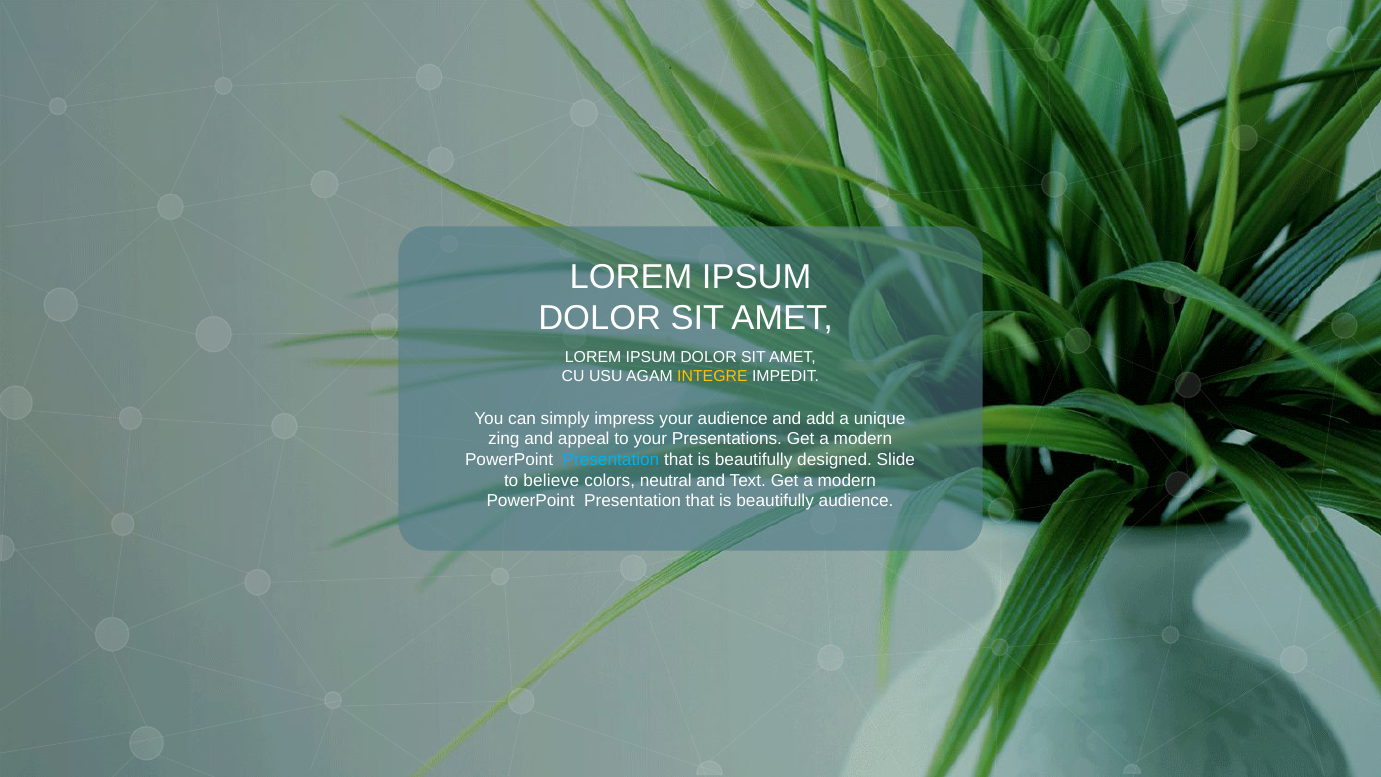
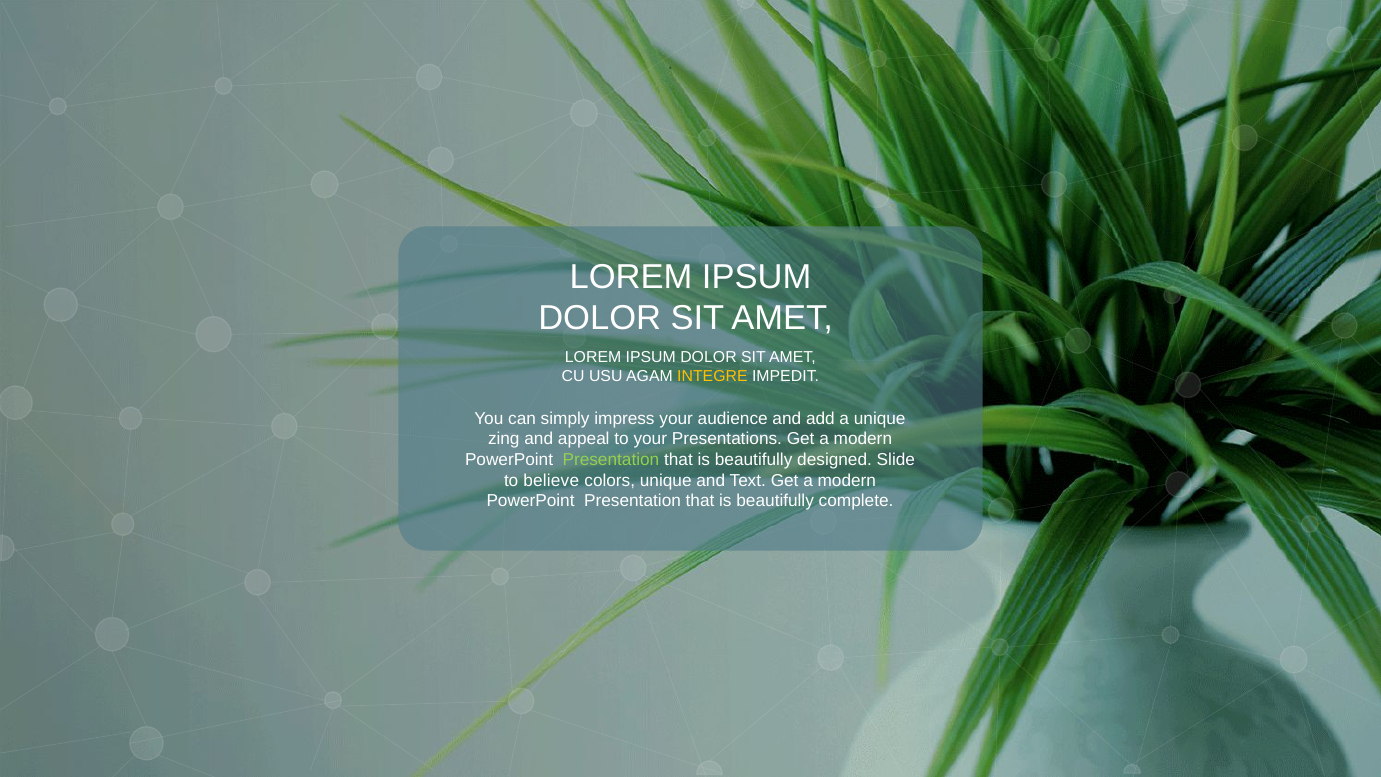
Presentation at (611, 460) colour: light blue -> light green
colors neutral: neutral -> unique
beautifully audience: audience -> complete
